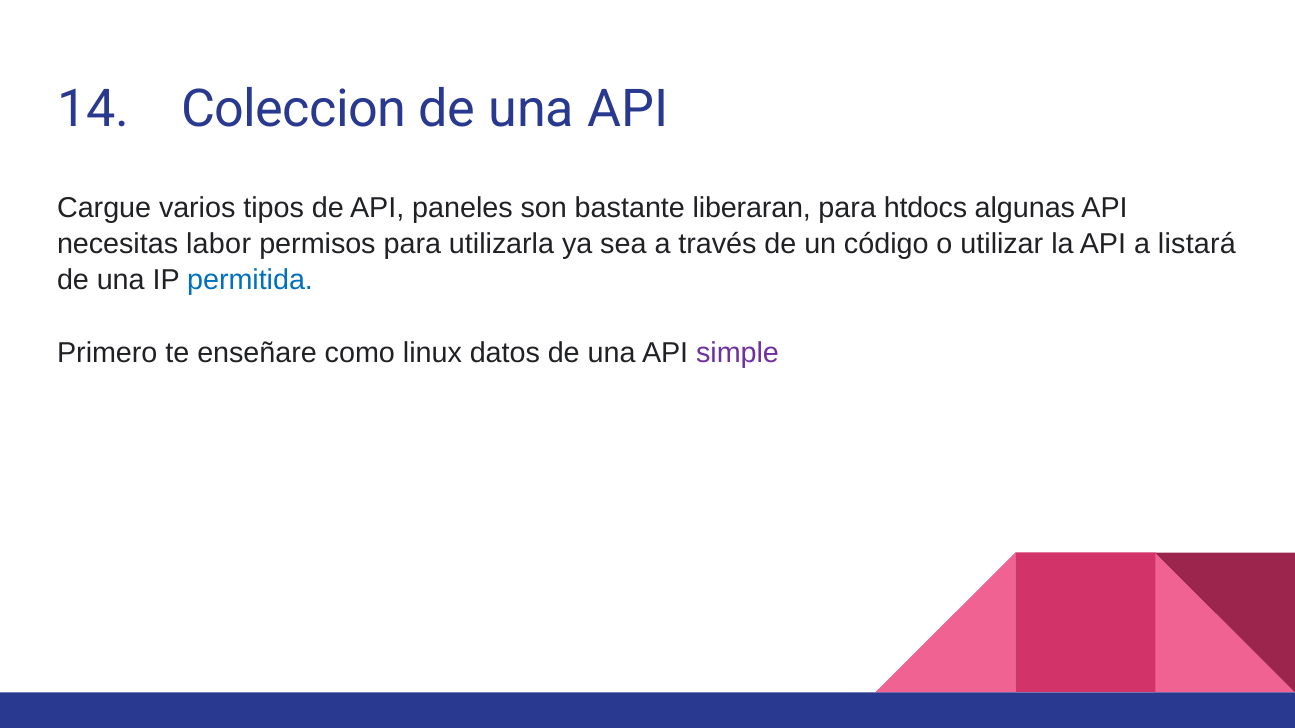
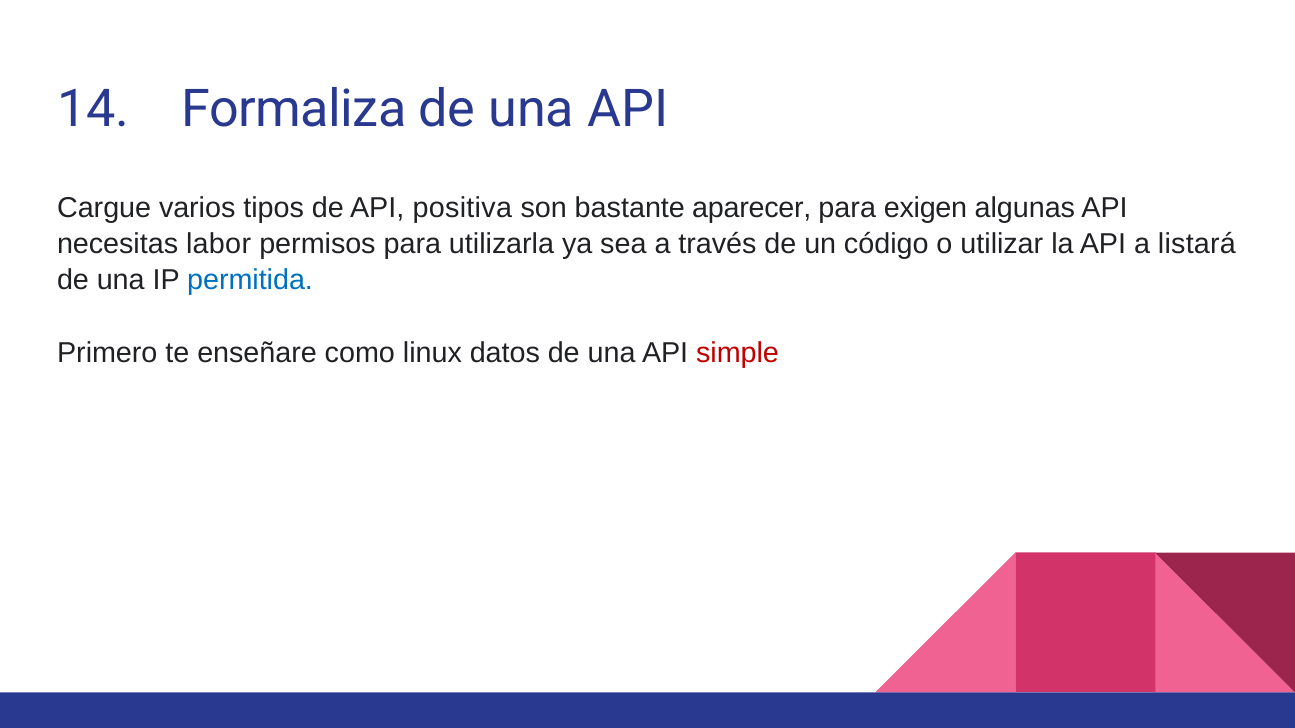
Coleccion: Coleccion -> Formaliza
paneles: paneles -> positiva
liberaran: liberaran -> aparecer
htdocs: htdocs -> exigen
simple colour: purple -> red
